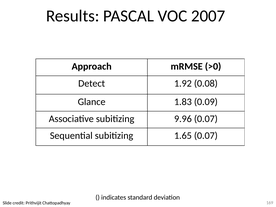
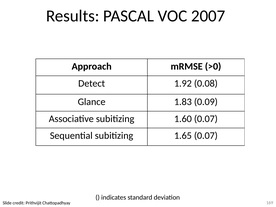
9.96: 9.96 -> 1.60
